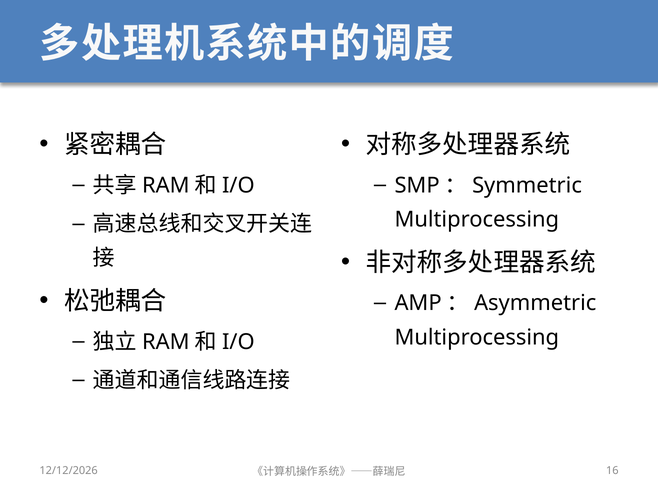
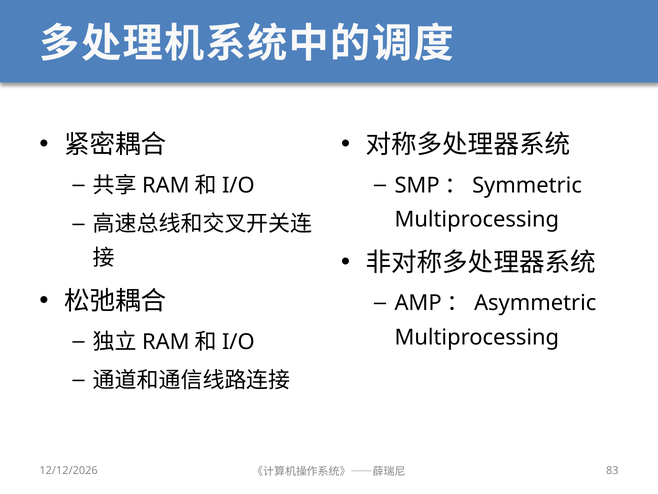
16: 16 -> 83
